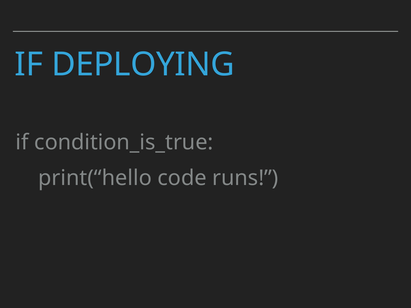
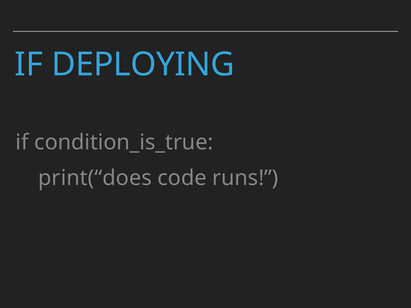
print(“hello: print(“hello -> print(“does
